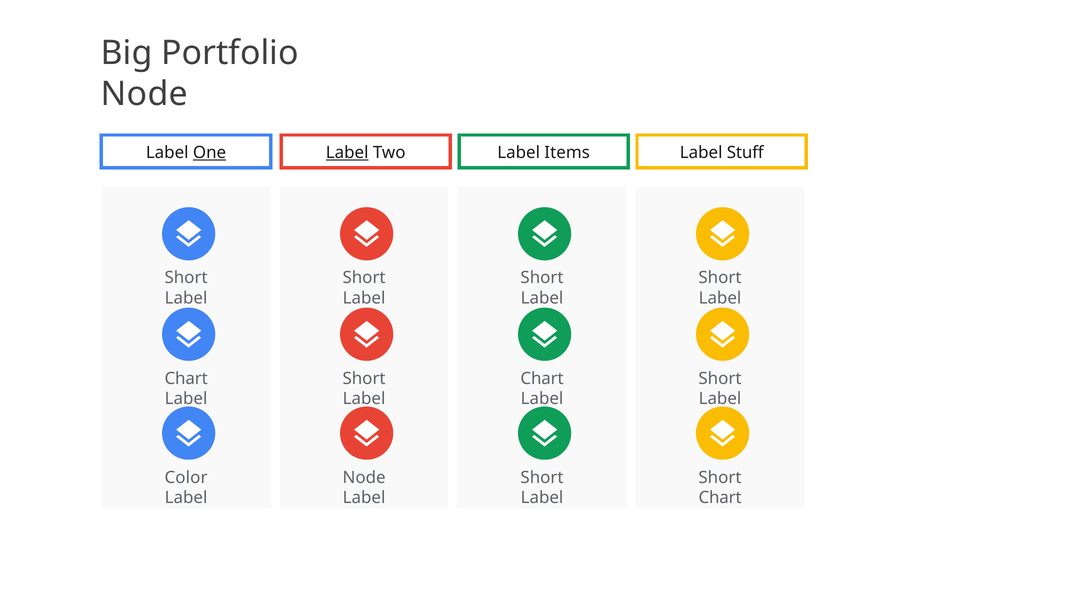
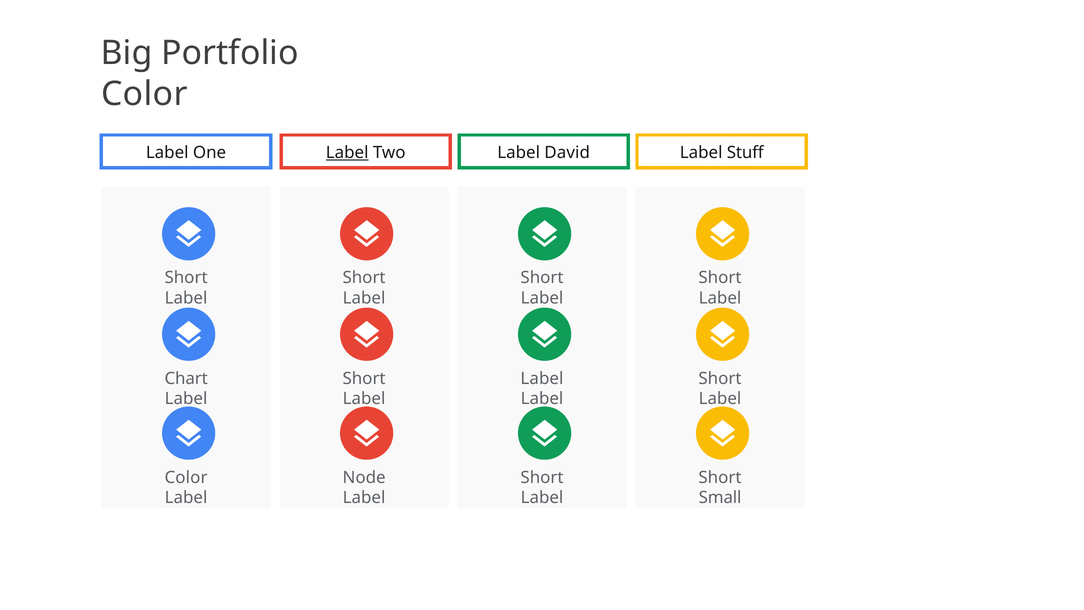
Node at (144, 94): Node -> Color
One underline: present -> none
Items: Items -> David
Chart at (542, 378): Chart -> Label
Chart at (720, 498): Chart -> Small
